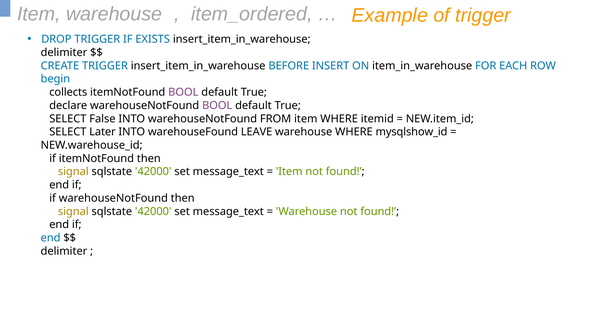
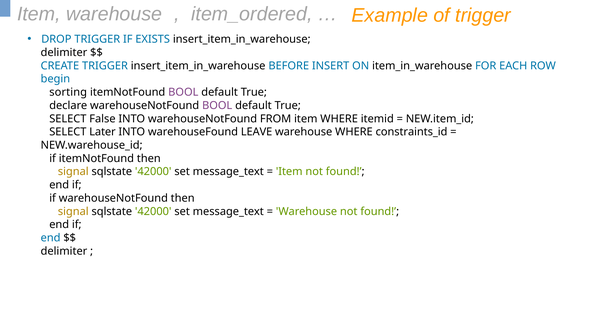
collects: collects -> sorting
mysqlshow_id: mysqlshow_id -> constraints_id
